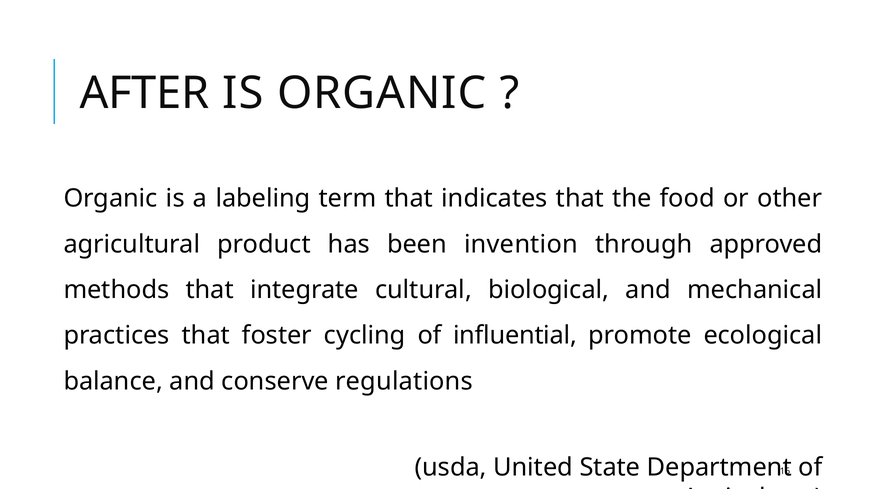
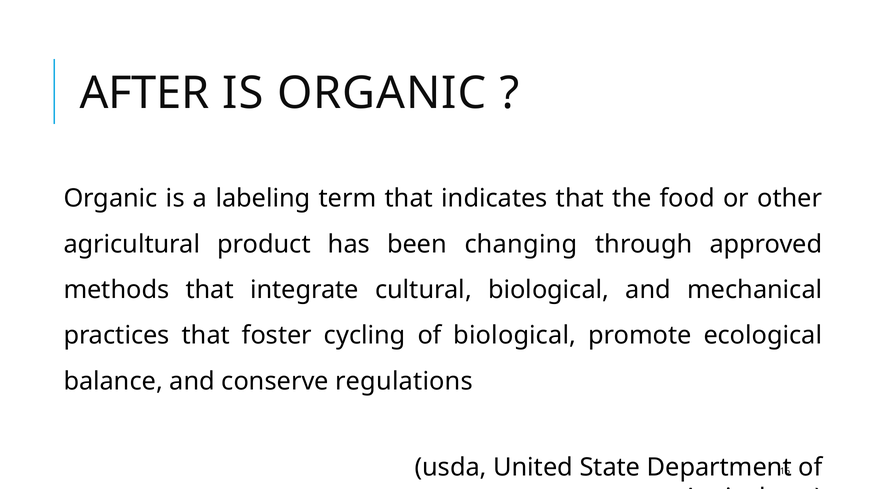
invention: invention -> changing
of influential: influential -> biological
